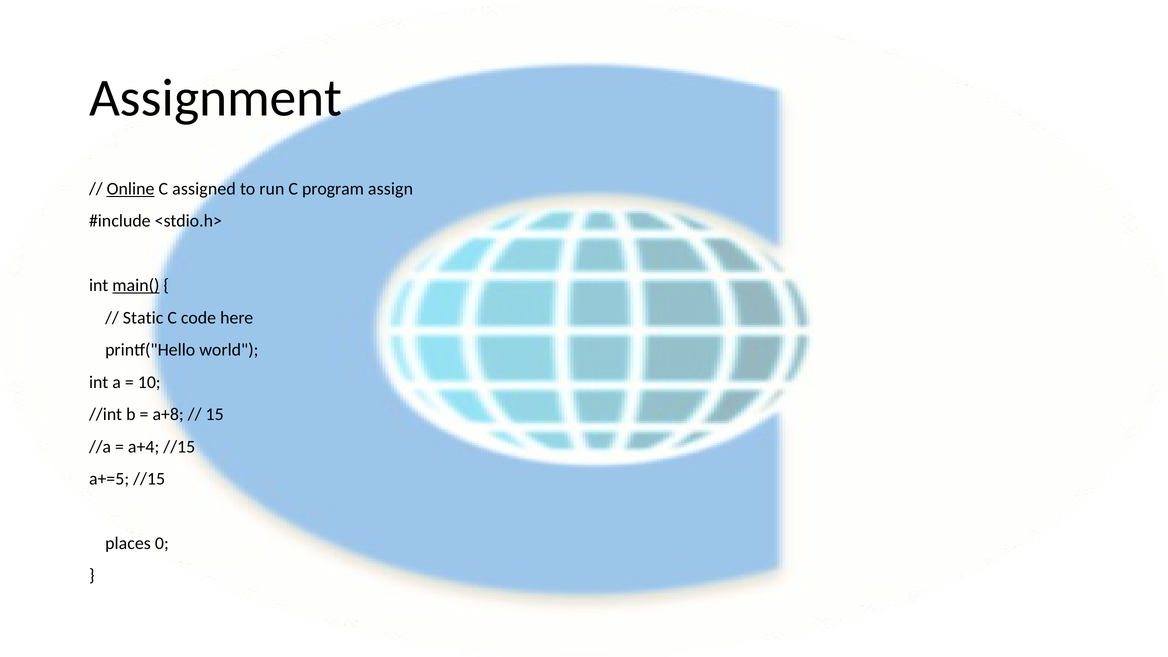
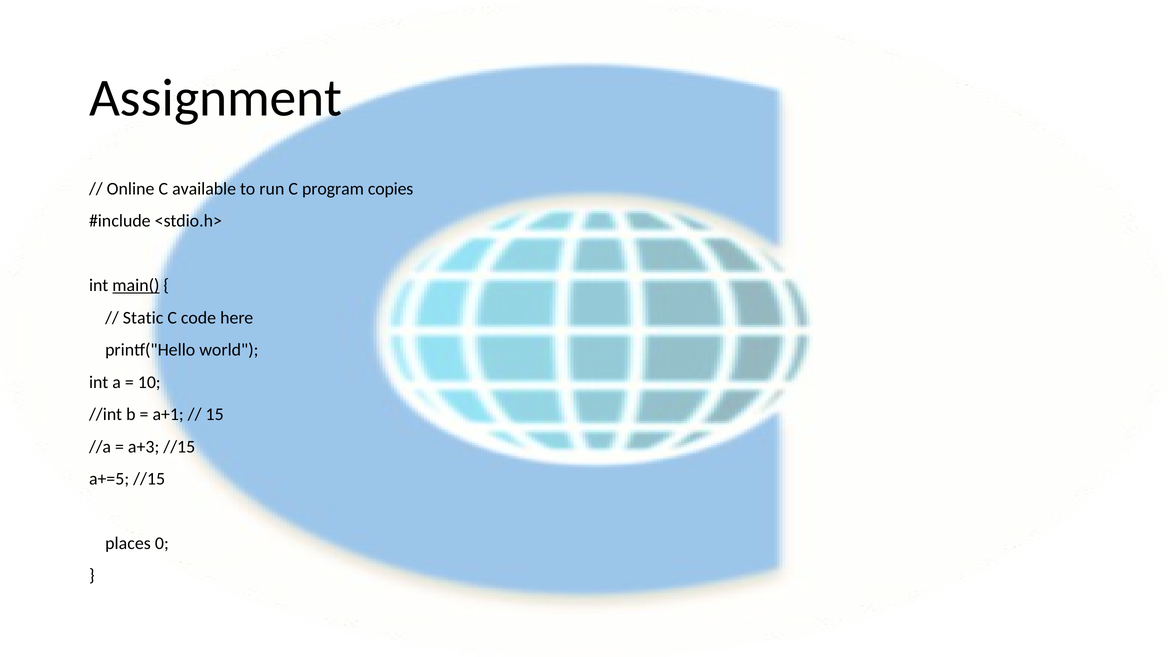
Online underline: present -> none
assigned: assigned -> available
assign: assign -> copies
a+8: a+8 -> a+1
a+4: a+4 -> a+3
